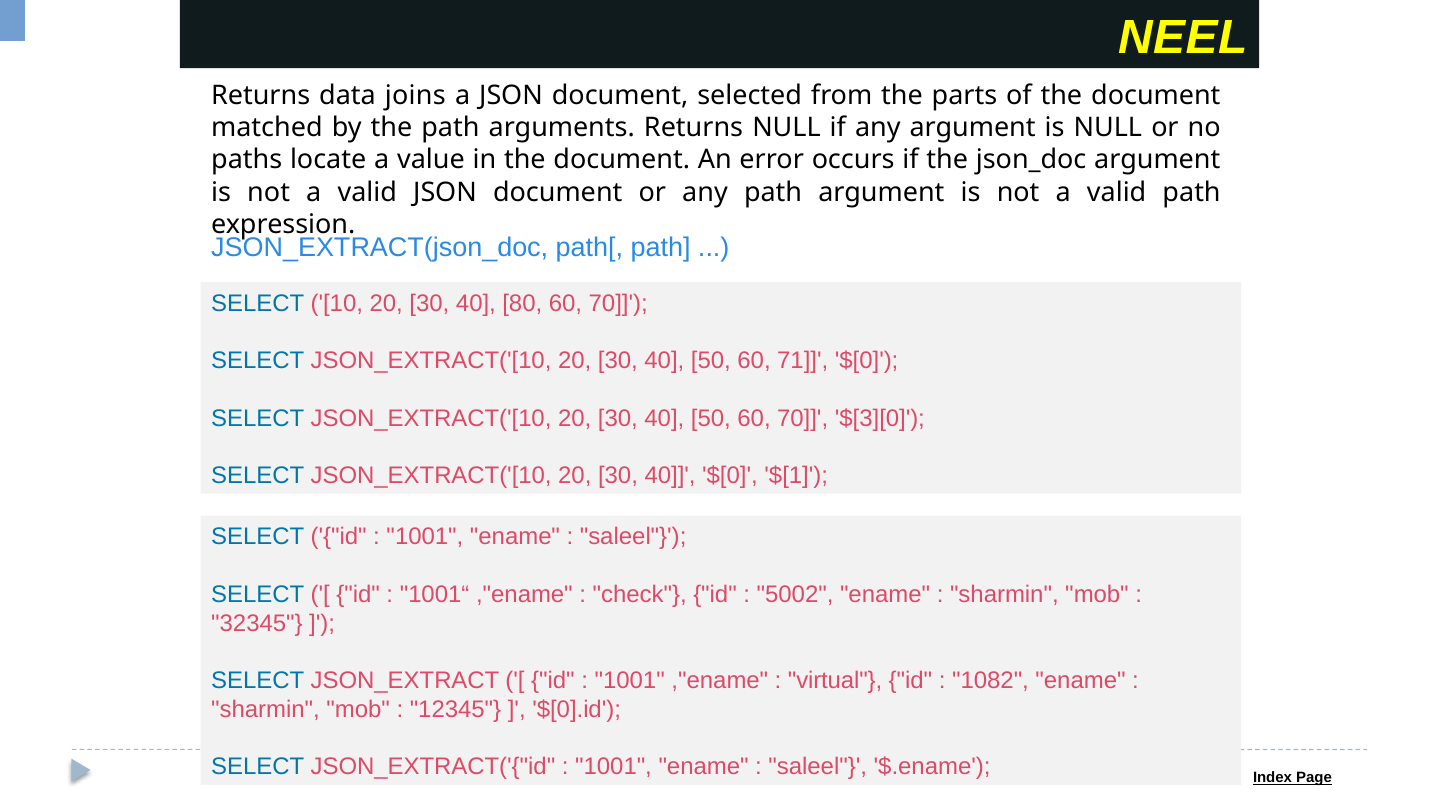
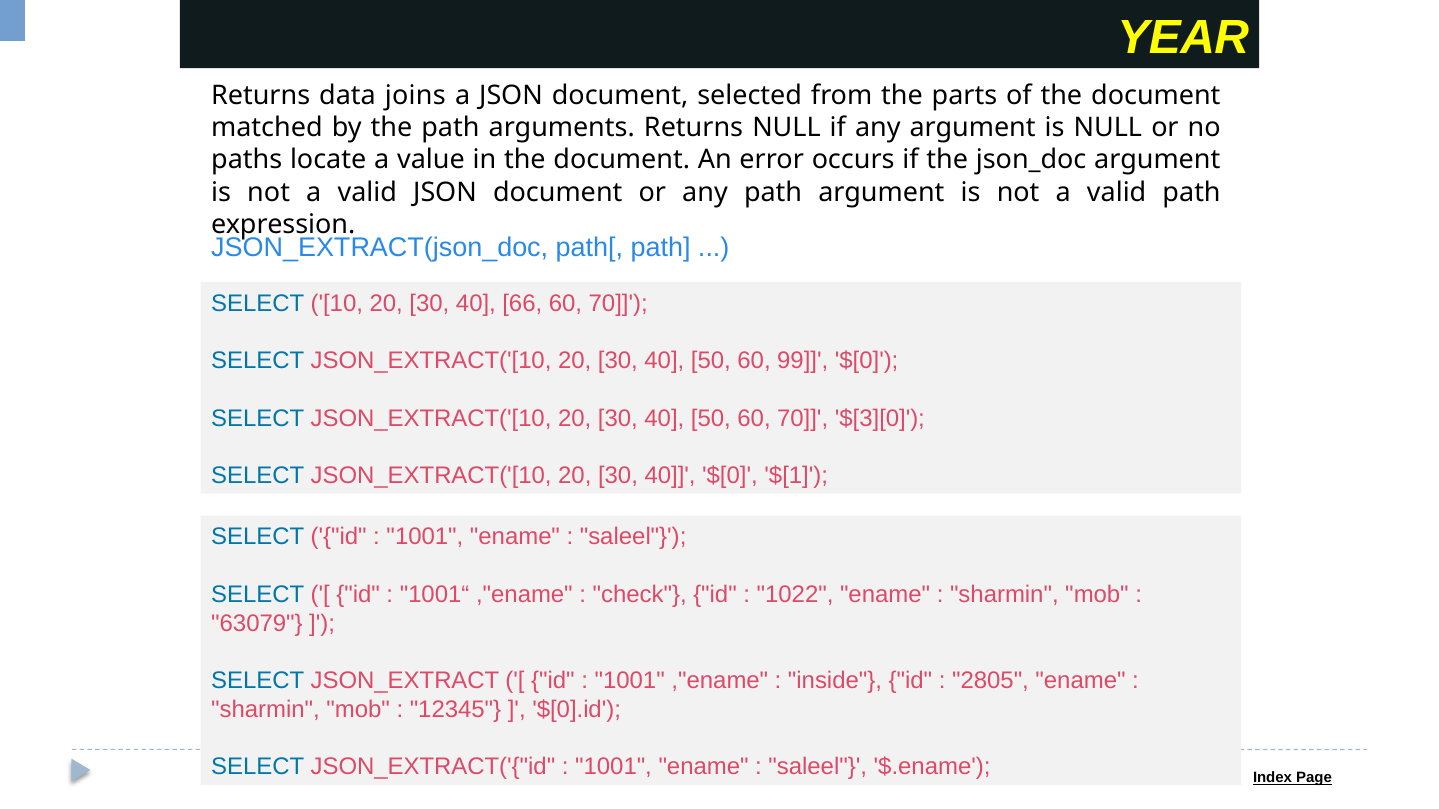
NEEL: NEEL -> YEAR
80: 80 -> 66
71: 71 -> 99
5002: 5002 -> 1022
32345: 32345 -> 63079
virtual: virtual -> inside
1082: 1082 -> 2805
